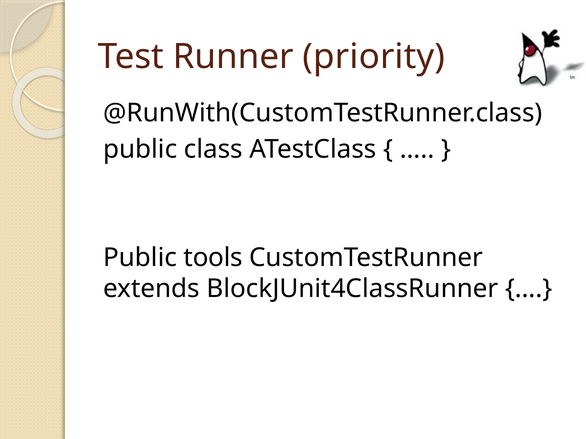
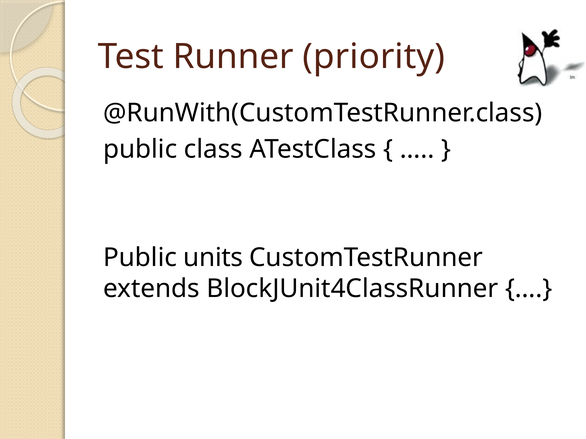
tools: tools -> units
